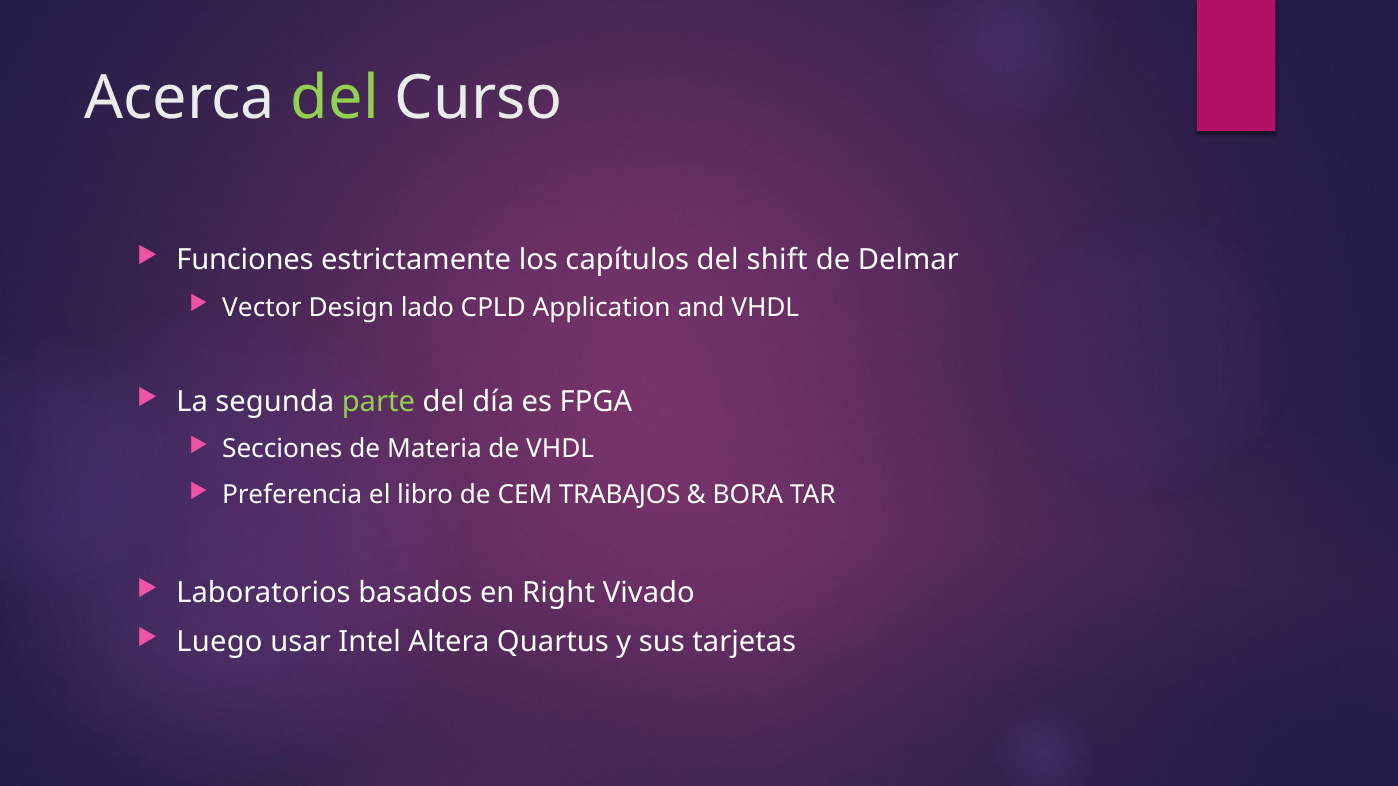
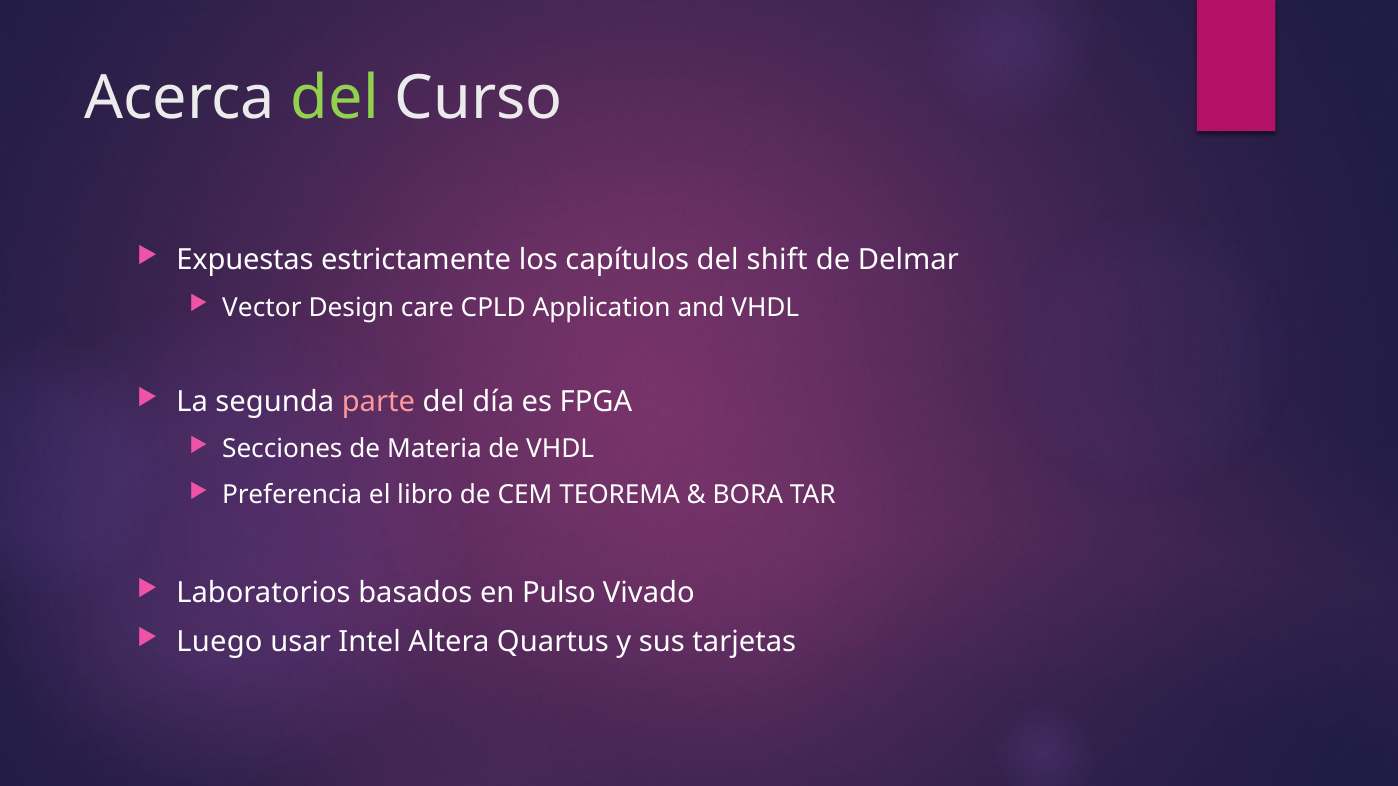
Funciones: Funciones -> Expuestas
lado: lado -> care
parte colour: light green -> pink
TRABAJOS: TRABAJOS -> TEOREMA
Right: Right -> Pulso
